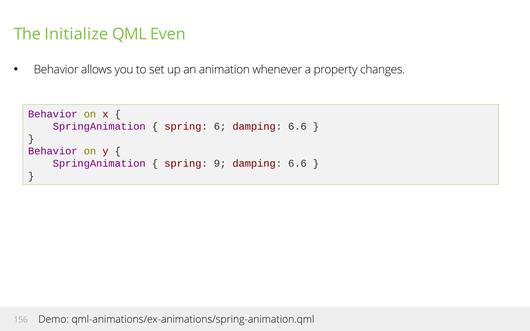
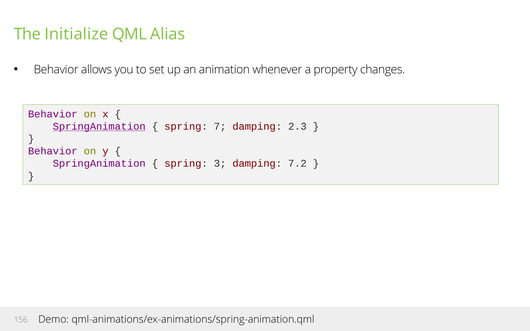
Even: Even -> Alias
SpringAnimation at (99, 127) underline: none -> present
6: 6 -> 7
6.6 at (297, 127): 6.6 -> 2.3
9: 9 -> 3
6.6 at (297, 164): 6.6 -> 7.2
